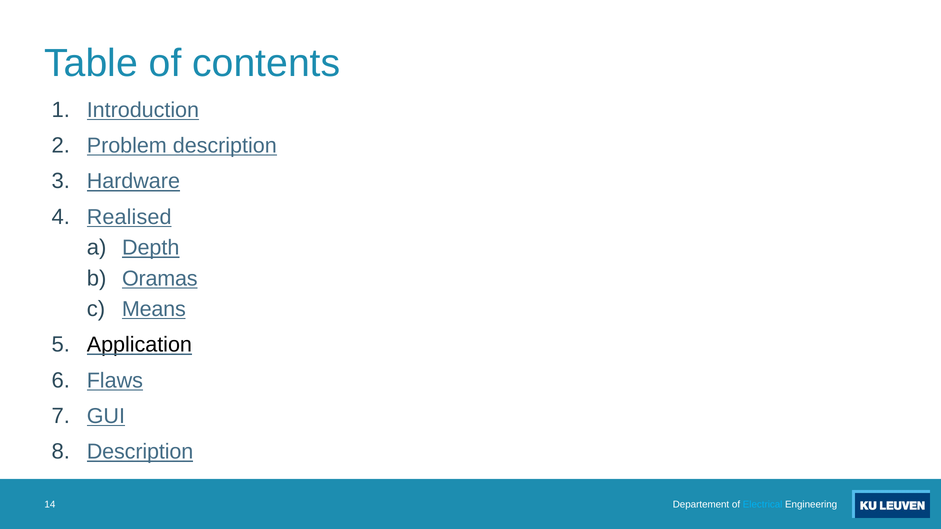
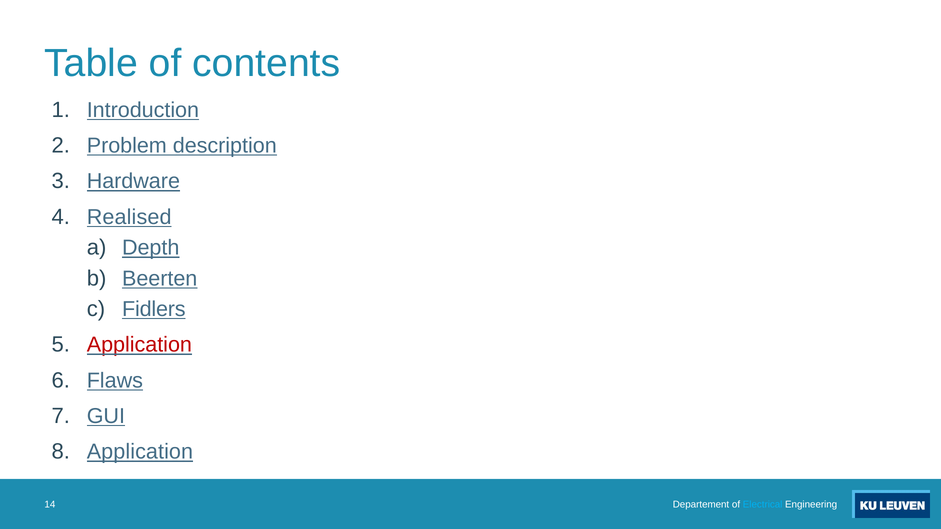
Oramas: Oramas -> Beerten
Means: Means -> Fidlers
Application at (139, 345) colour: black -> red
Description at (140, 452): Description -> Application
